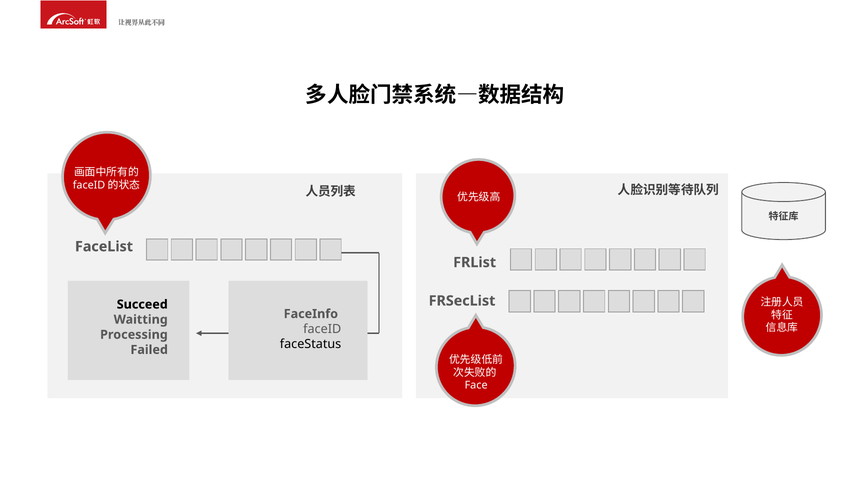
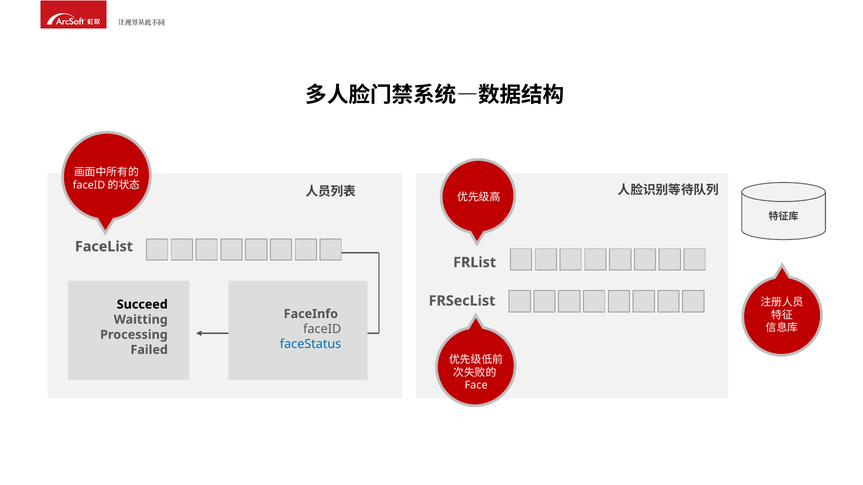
faceStatus colour: black -> blue
